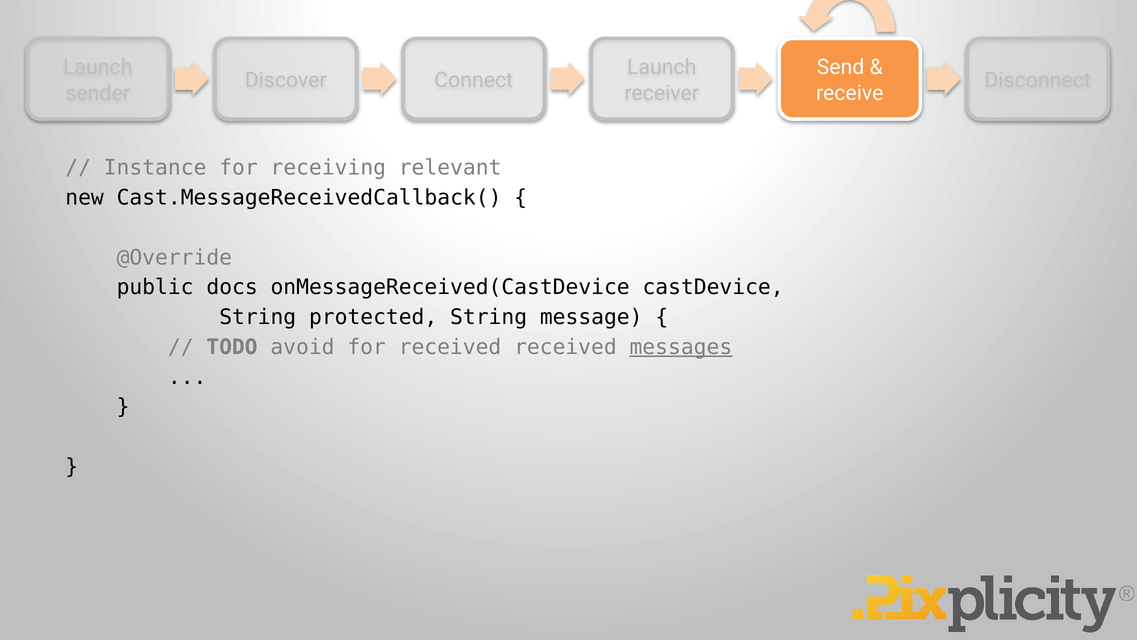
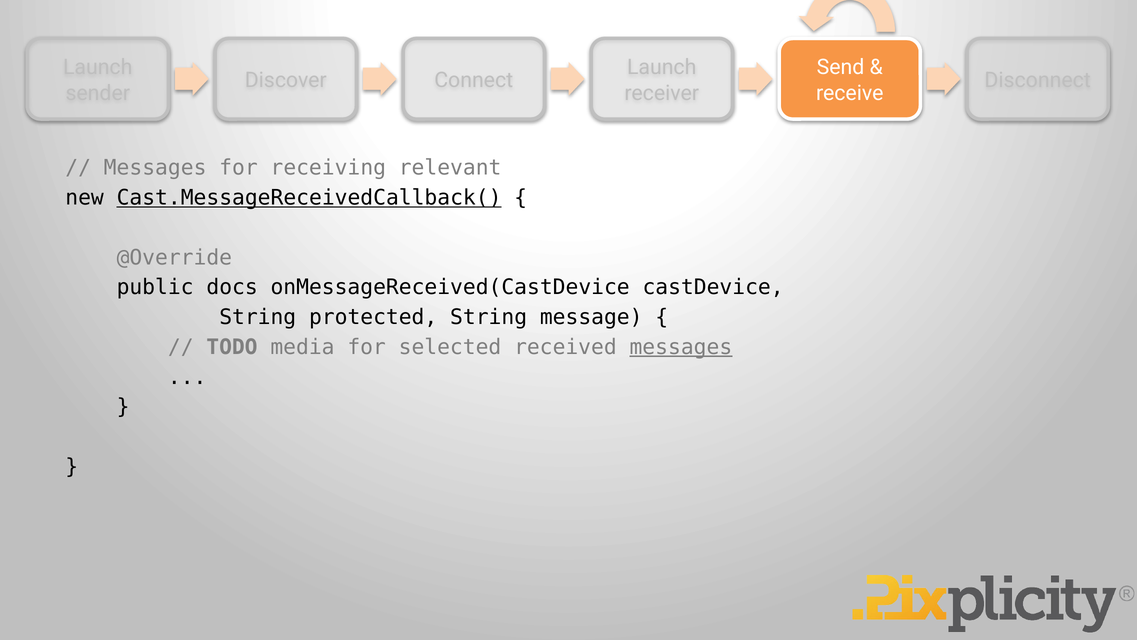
Instance at (155, 168): Instance -> Messages
Cast.MessageReceivedCallback( underline: none -> present
avoid: avoid -> media
for received: received -> selected
